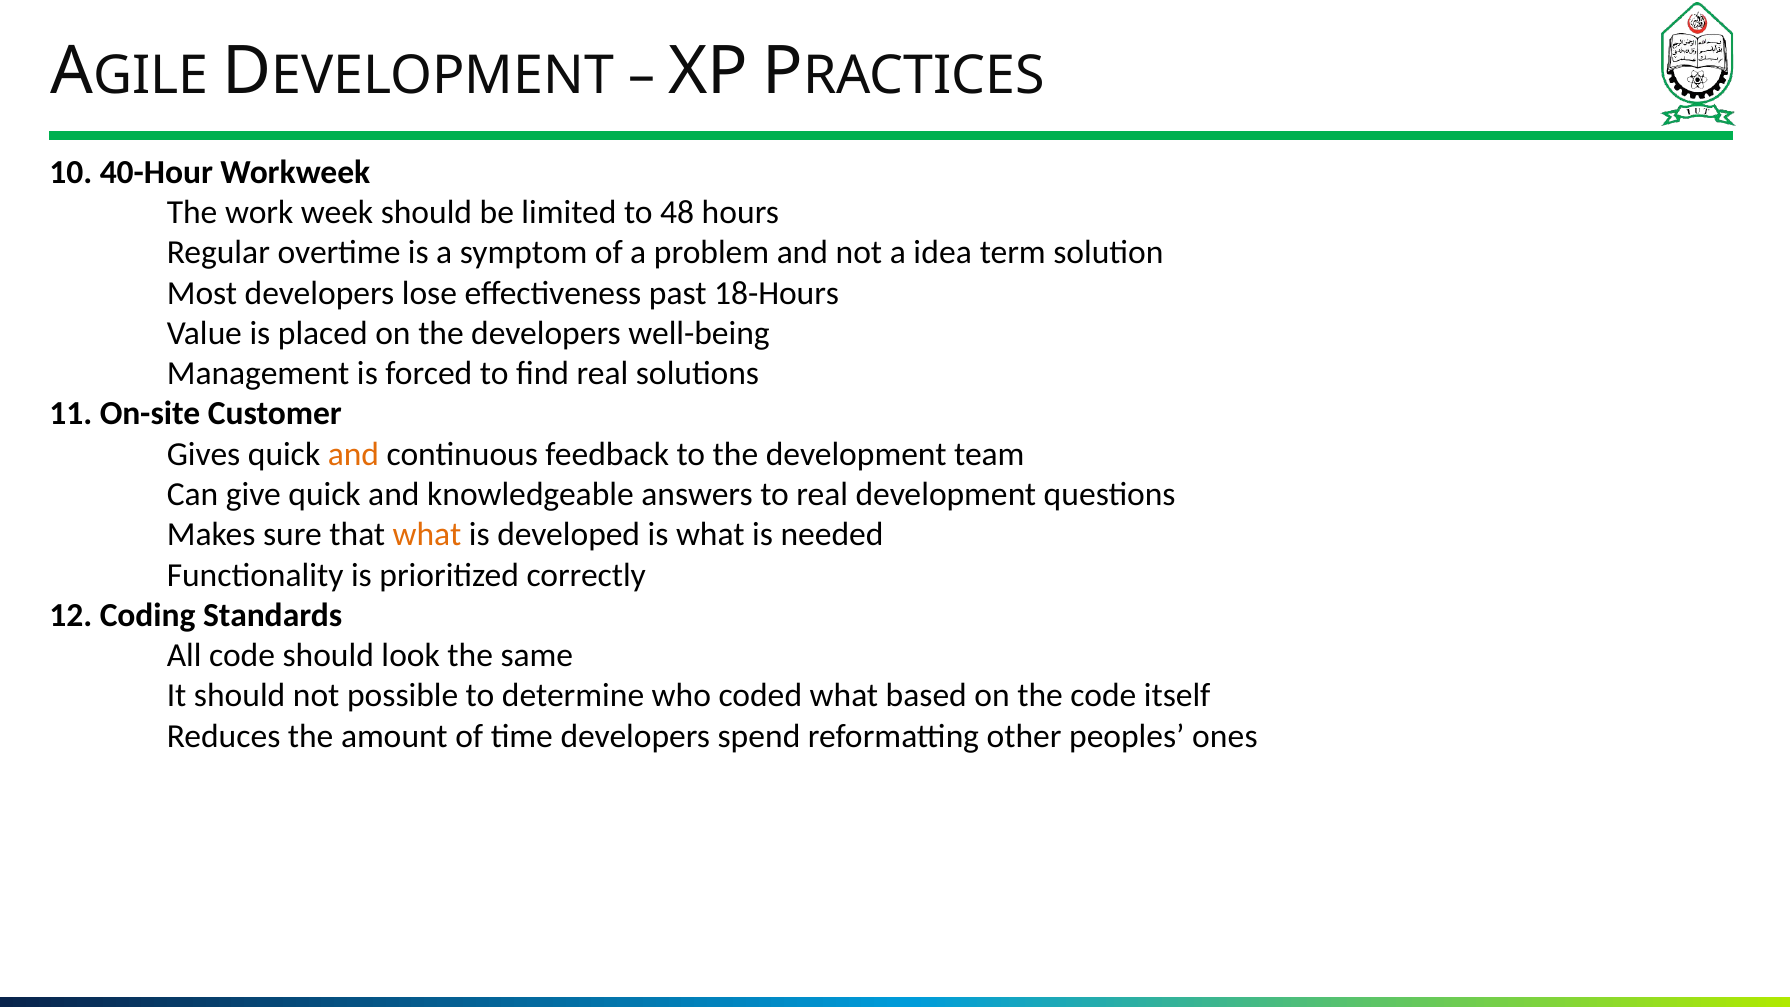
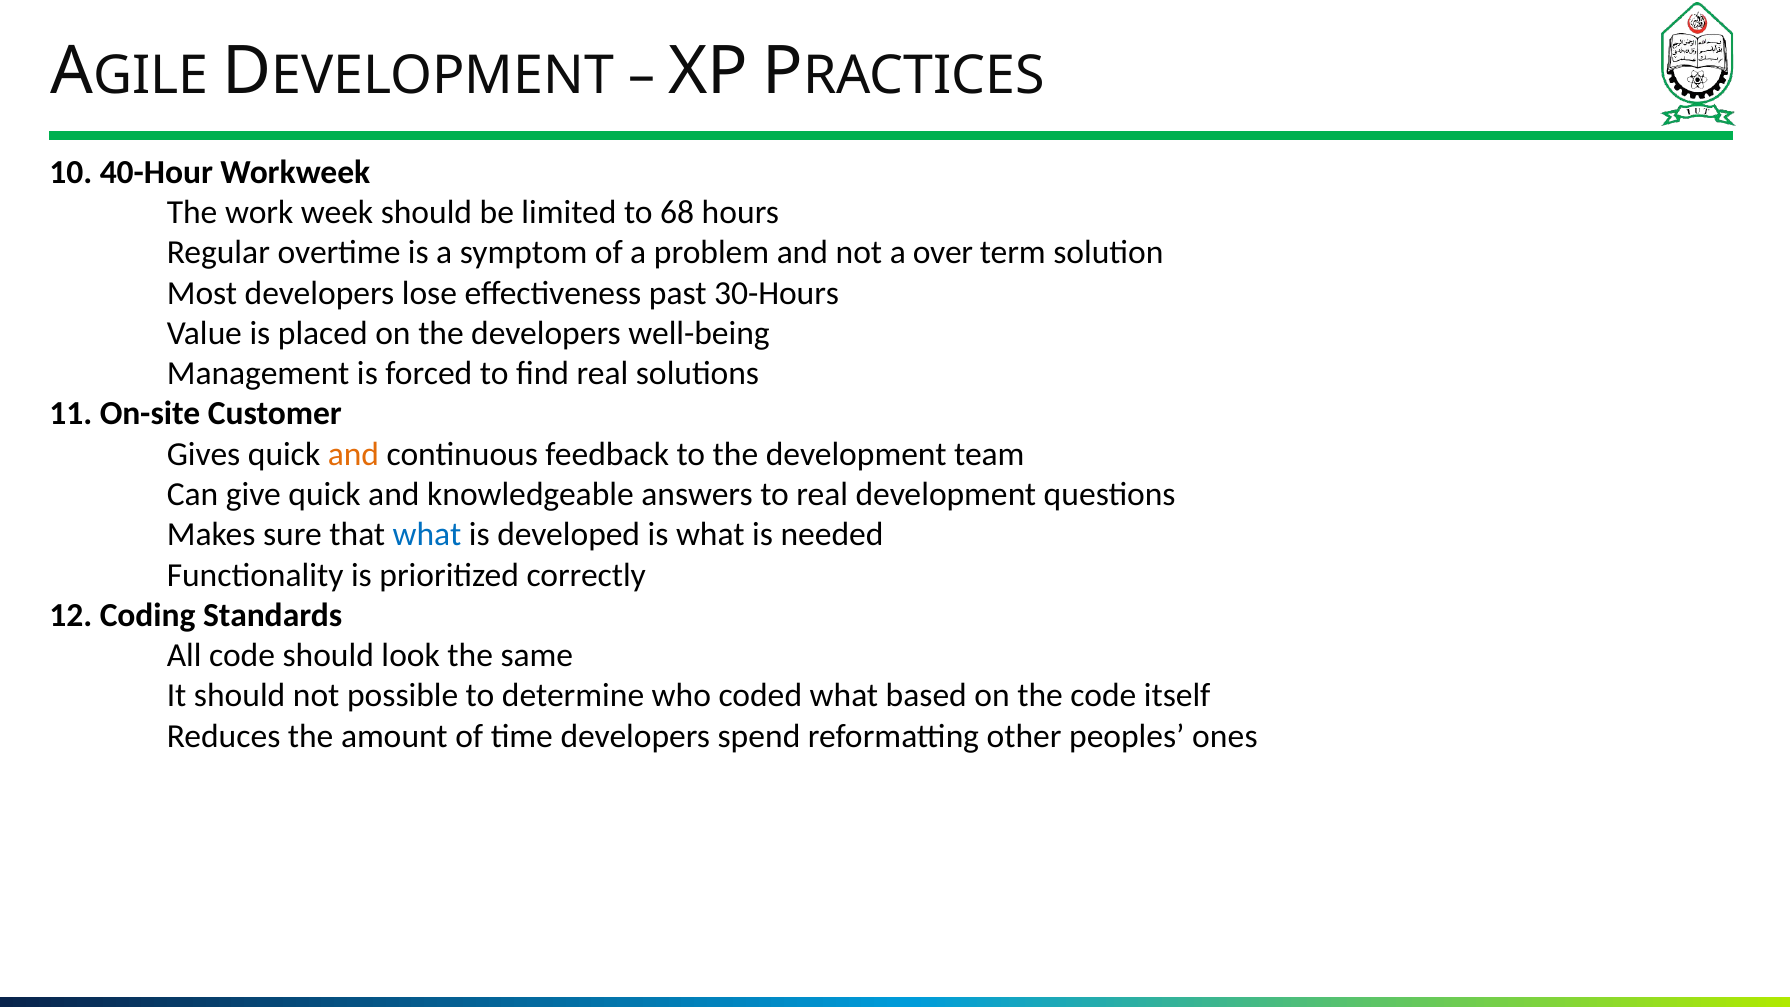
48: 48 -> 68
idea: idea -> over
18-Hours: 18-Hours -> 30-Hours
what at (427, 535) colour: orange -> blue
